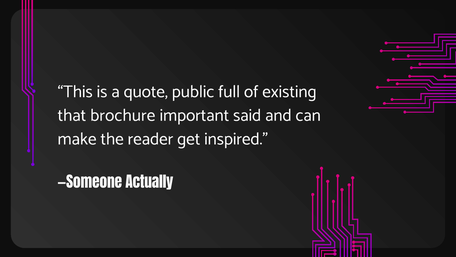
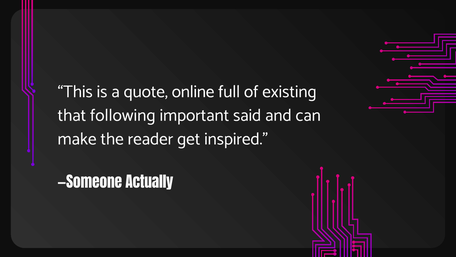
public: public -> online
brochure: brochure -> following
